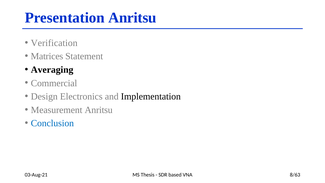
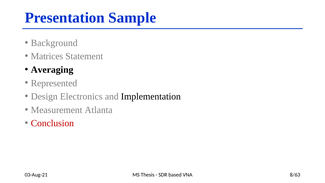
Presentation Anritsu: Anritsu -> Sample
Verification: Verification -> Background
Commercial: Commercial -> Represented
Measurement Anritsu: Anritsu -> Atlanta
Conclusion colour: blue -> red
